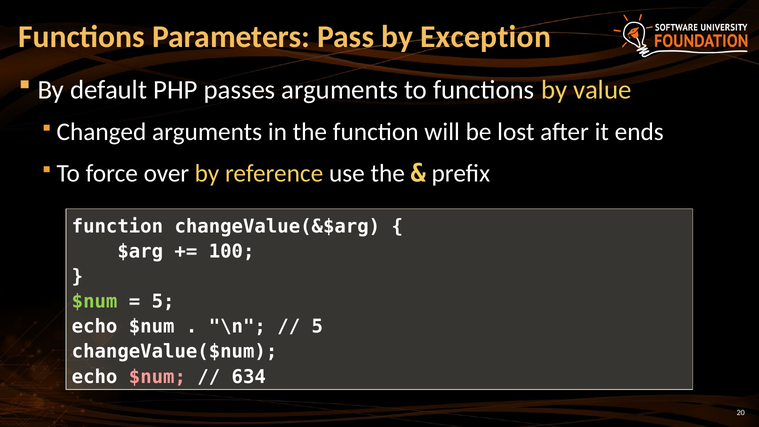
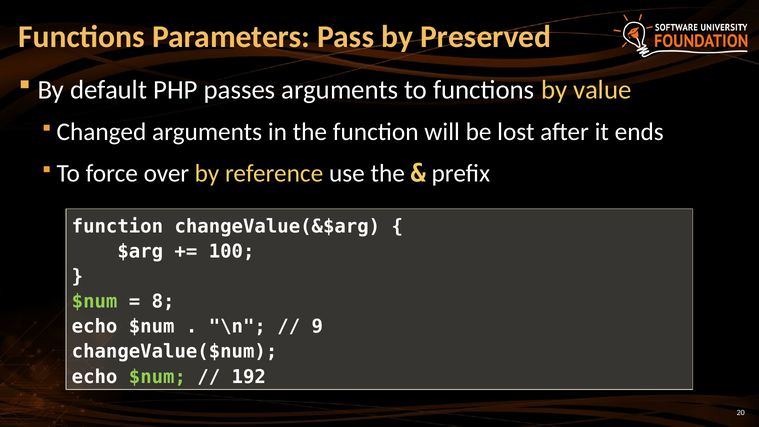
Exception: Exception -> Preserved
5 at (163, 302): 5 -> 8
5 at (317, 327): 5 -> 9
$num at (157, 377) colour: pink -> light green
634: 634 -> 192
